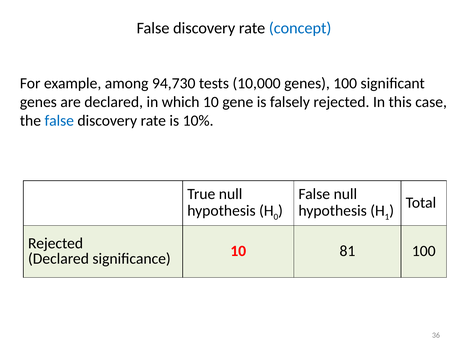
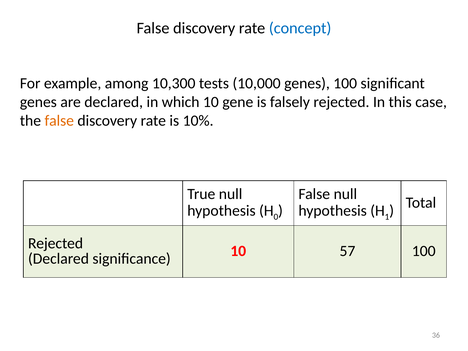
94,730: 94,730 -> 10,300
false at (59, 121) colour: blue -> orange
81: 81 -> 57
